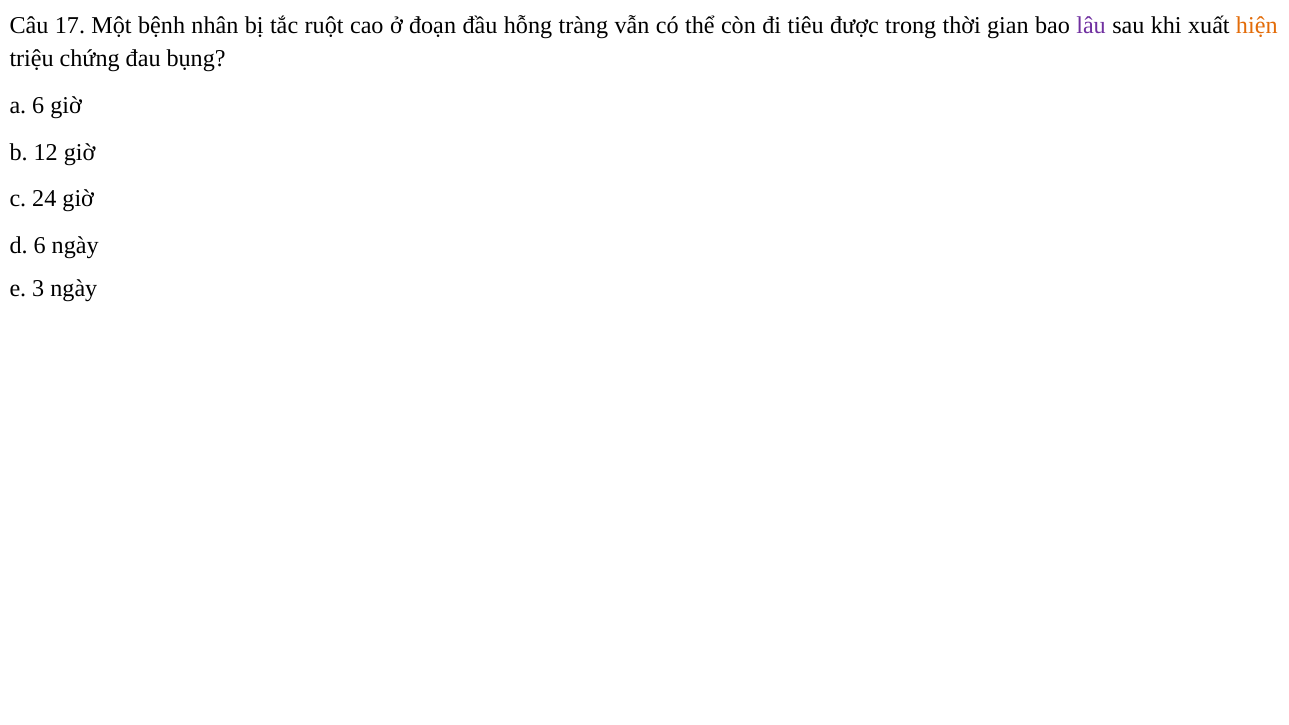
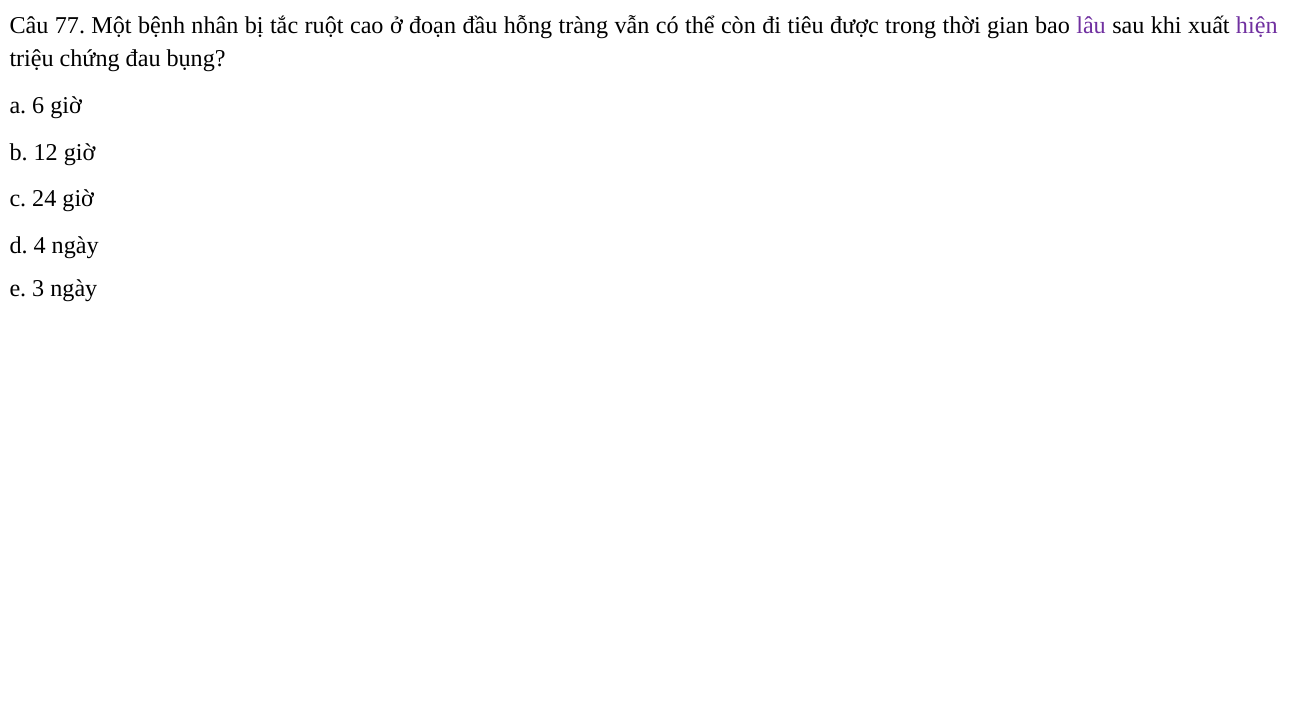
17: 17 -> 77
hiện colour: orange -> purple
d 6: 6 -> 4
